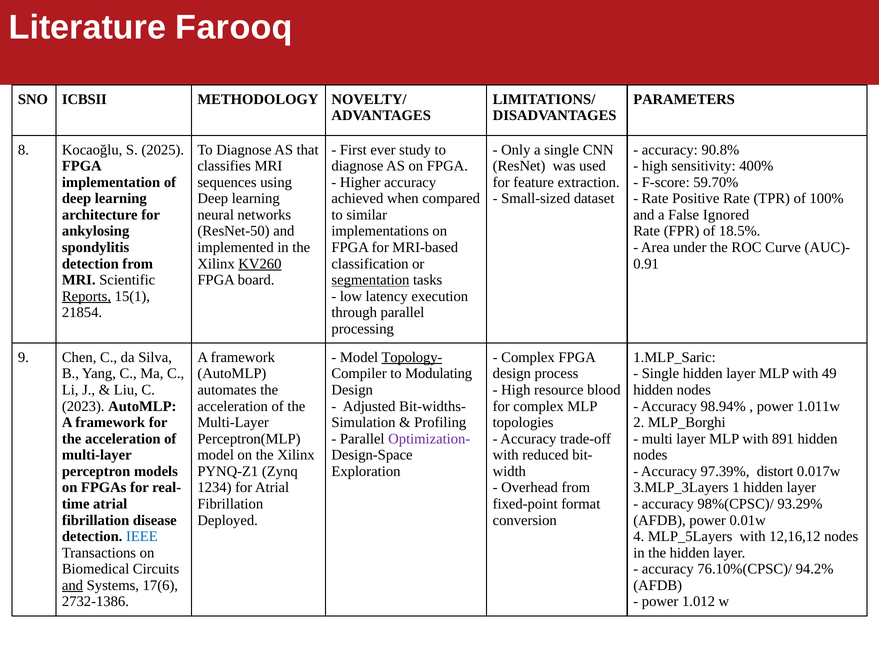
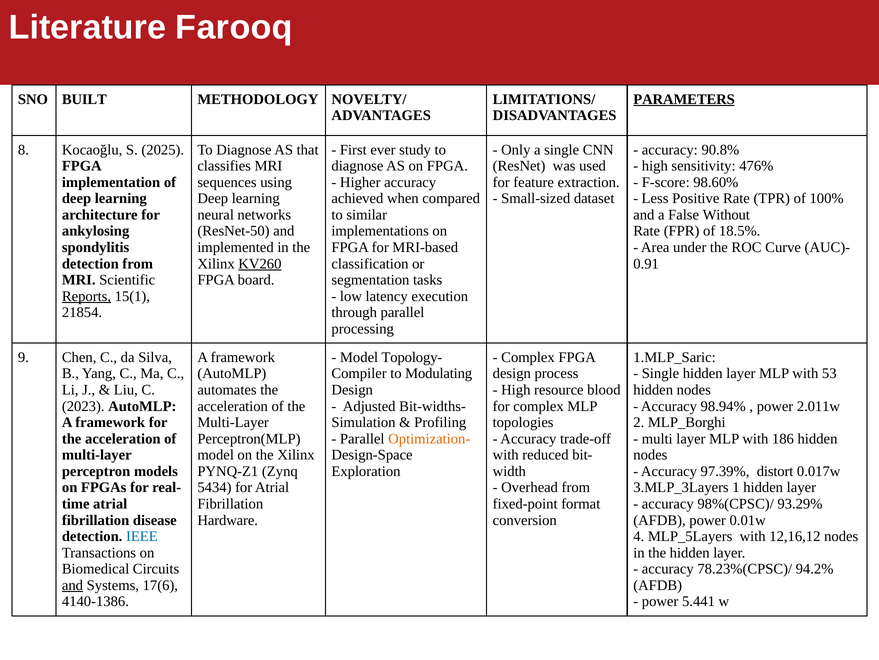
ICBSII: ICBSII -> BUILT
PARAMETERS underline: none -> present
400%: 400% -> 476%
59.70%: 59.70% -> 98.60%
Rate at (655, 198): Rate -> Less
Ignored: Ignored -> Without
segmentation underline: present -> none
Topology- underline: present -> none
49: 49 -> 53
1.011w: 1.011w -> 2.011w
Optimization- colour: purple -> orange
891: 891 -> 186
1234: 1234 -> 5434
Deployed: Deployed -> Hardware
76.10%(CPSC)/: 76.10%(CPSC)/ -> 78.23%(CPSC)/
2732-1386: 2732-1386 -> 4140-1386
1.012: 1.012 -> 5.441
